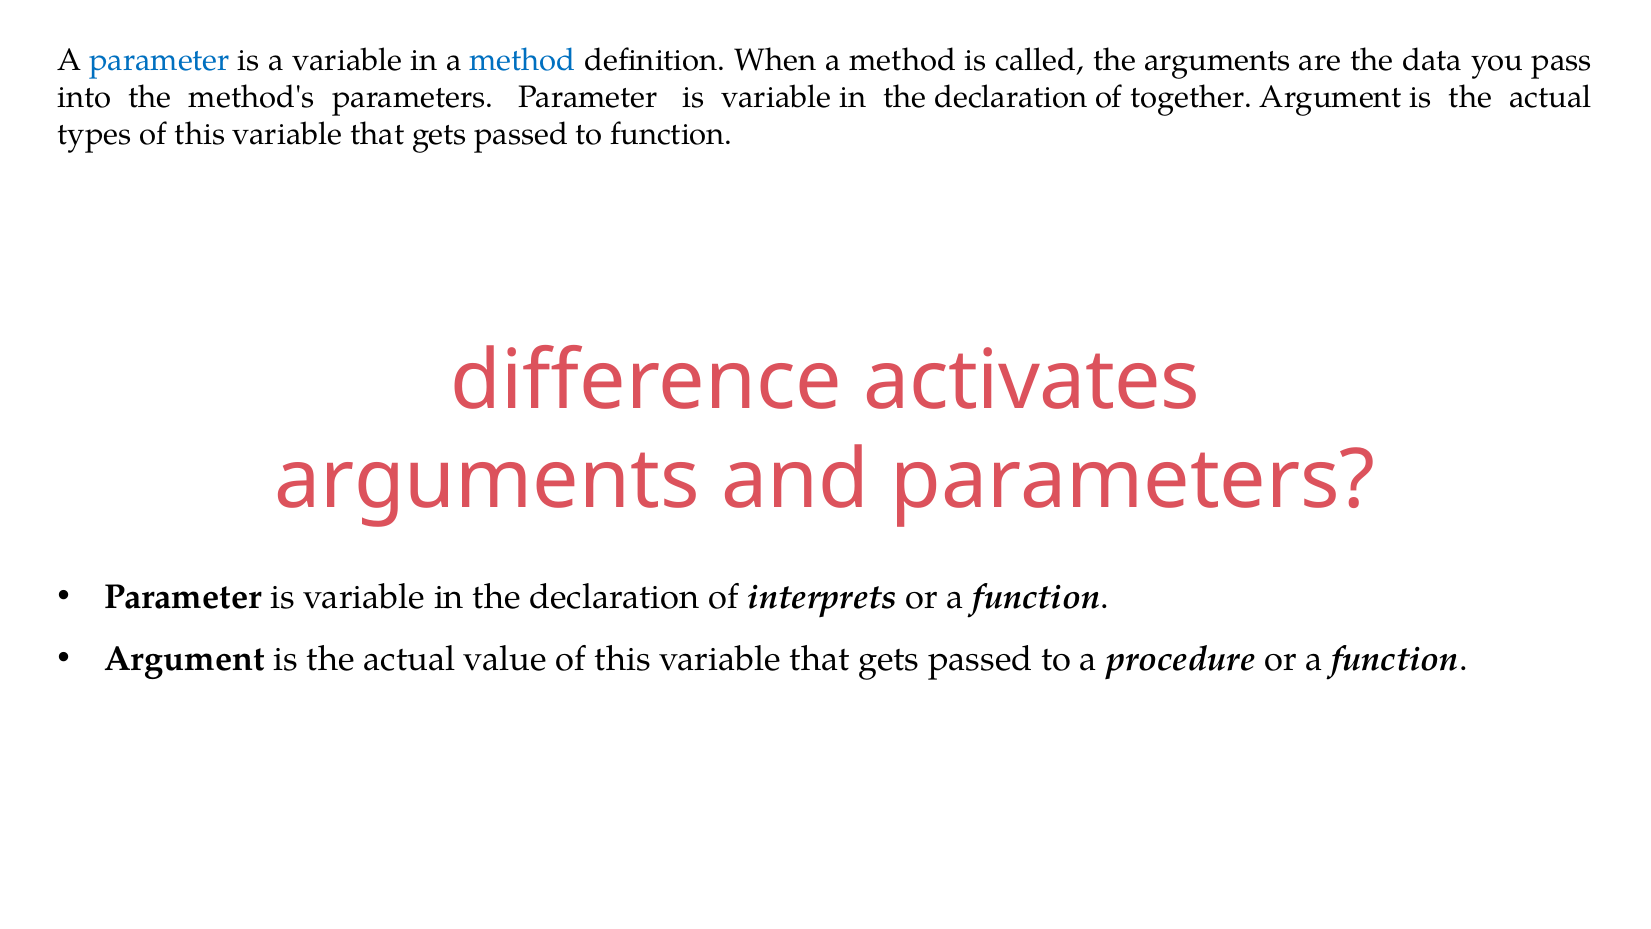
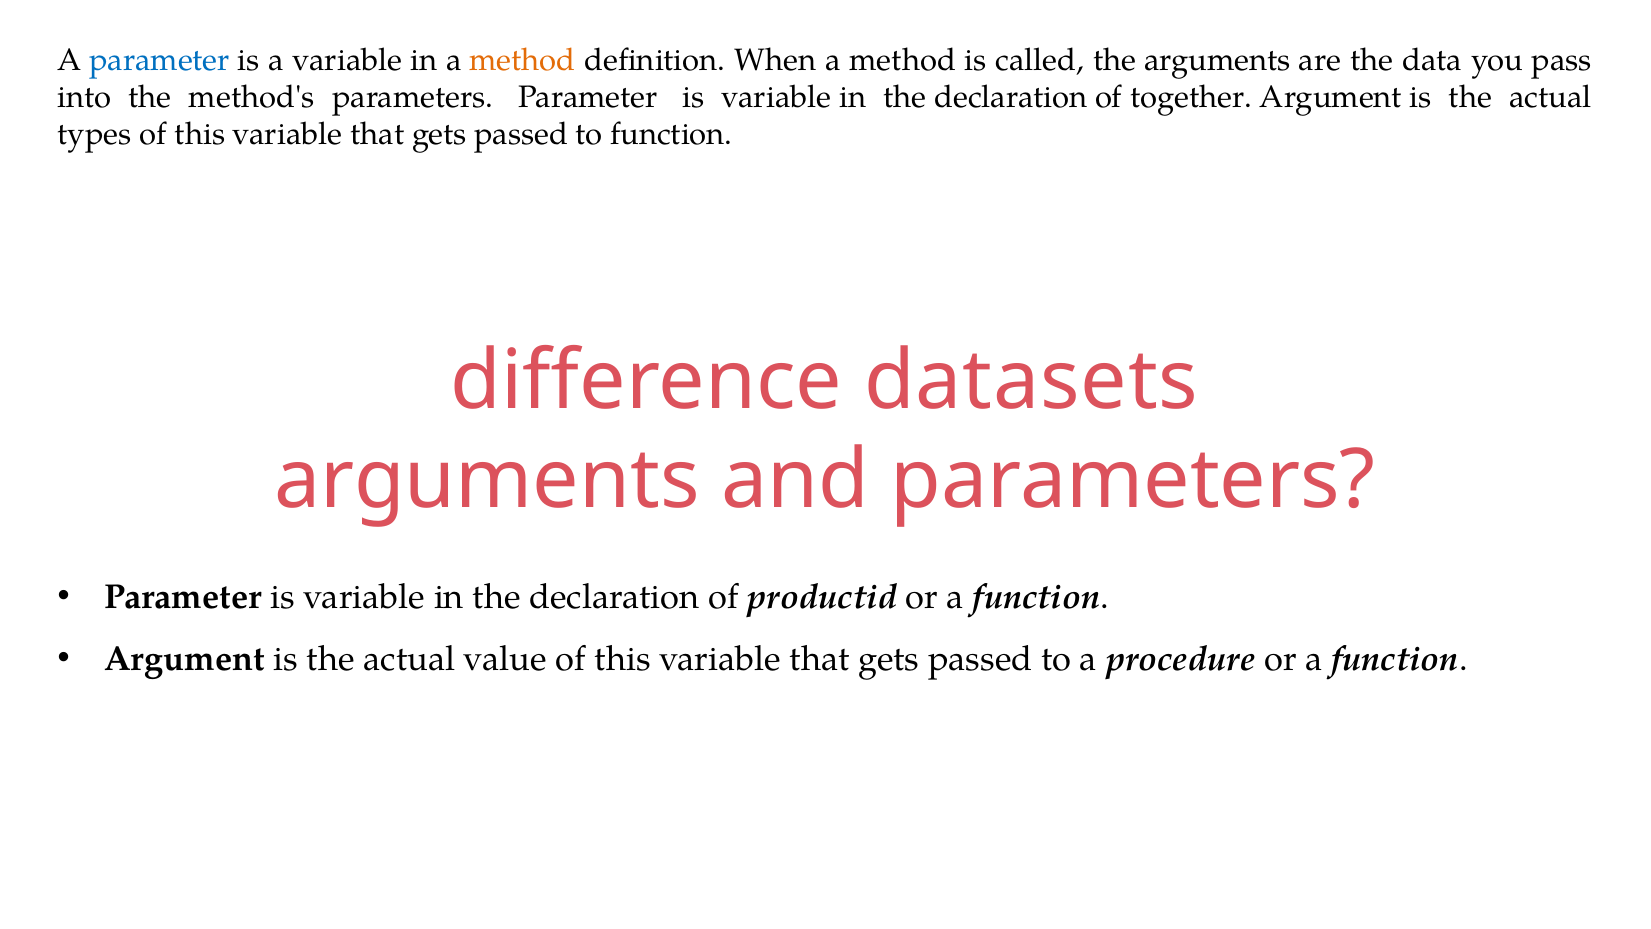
method at (522, 60) colour: blue -> orange
activates: activates -> datasets
interprets: interprets -> productid
